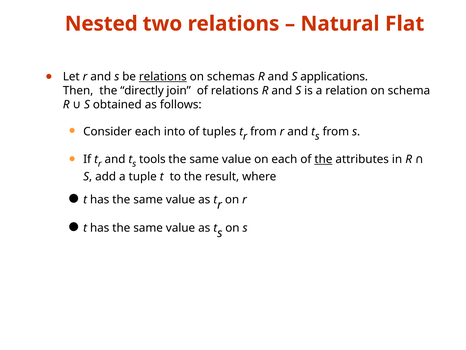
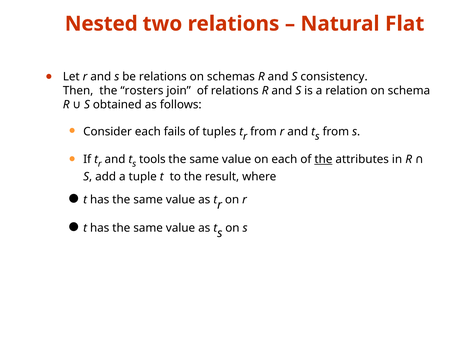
relations at (163, 77) underline: present -> none
applications: applications -> consistency
directly: directly -> rosters
into: into -> fails
